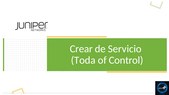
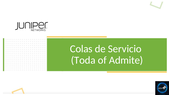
Crear: Crear -> Colas
Control: Control -> Admite
